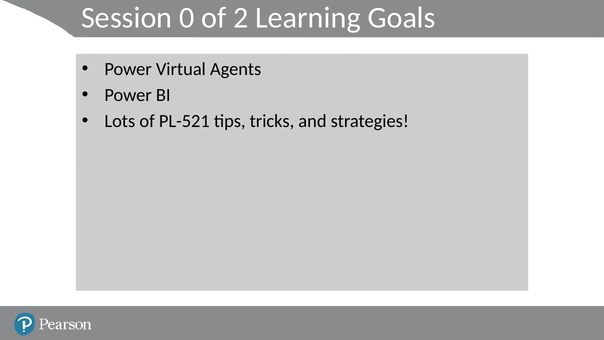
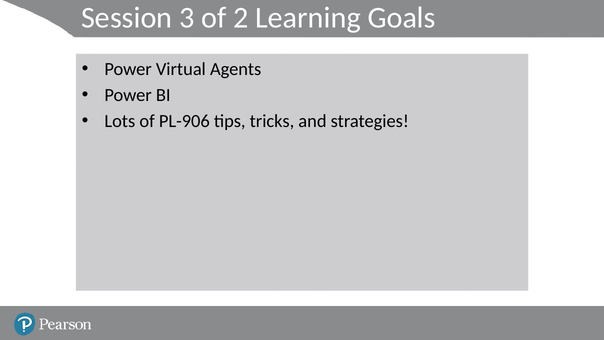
0: 0 -> 3
PL-521: PL-521 -> PL-906
